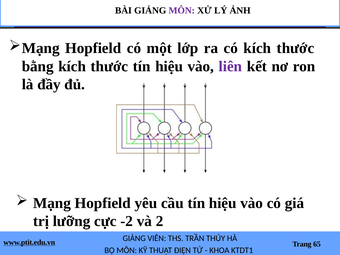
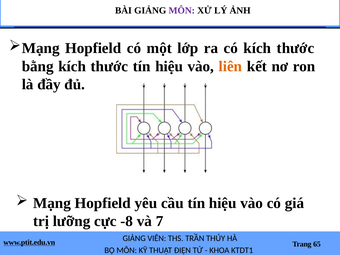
liên colour: purple -> orange
-2: -2 -> -8
2: 2 -> 7
